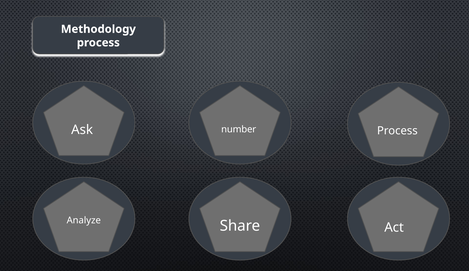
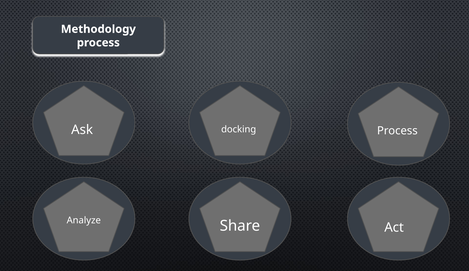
number: number -> docking
